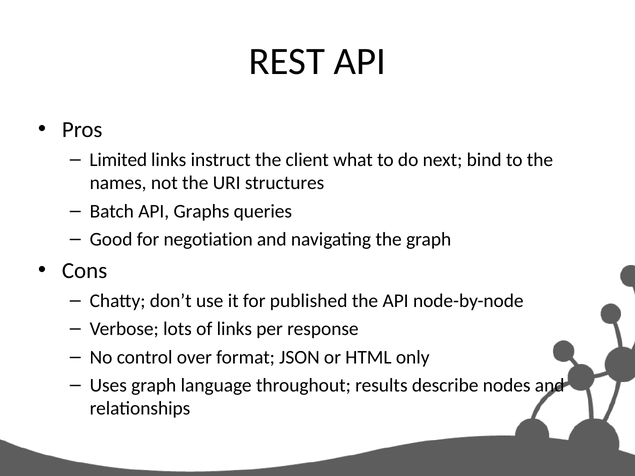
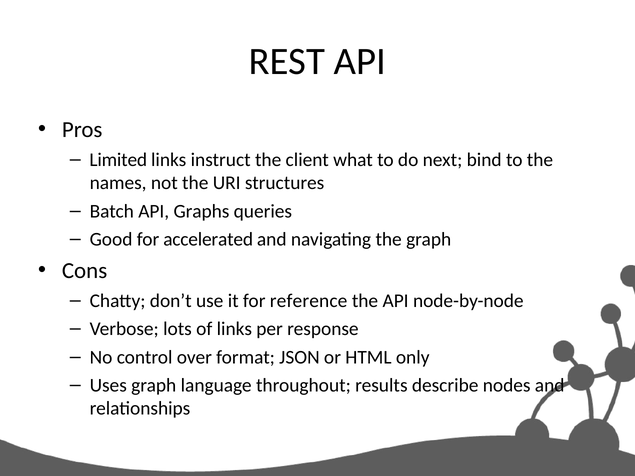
negotiation: negotiation -> accelerated
published: published -> reference
